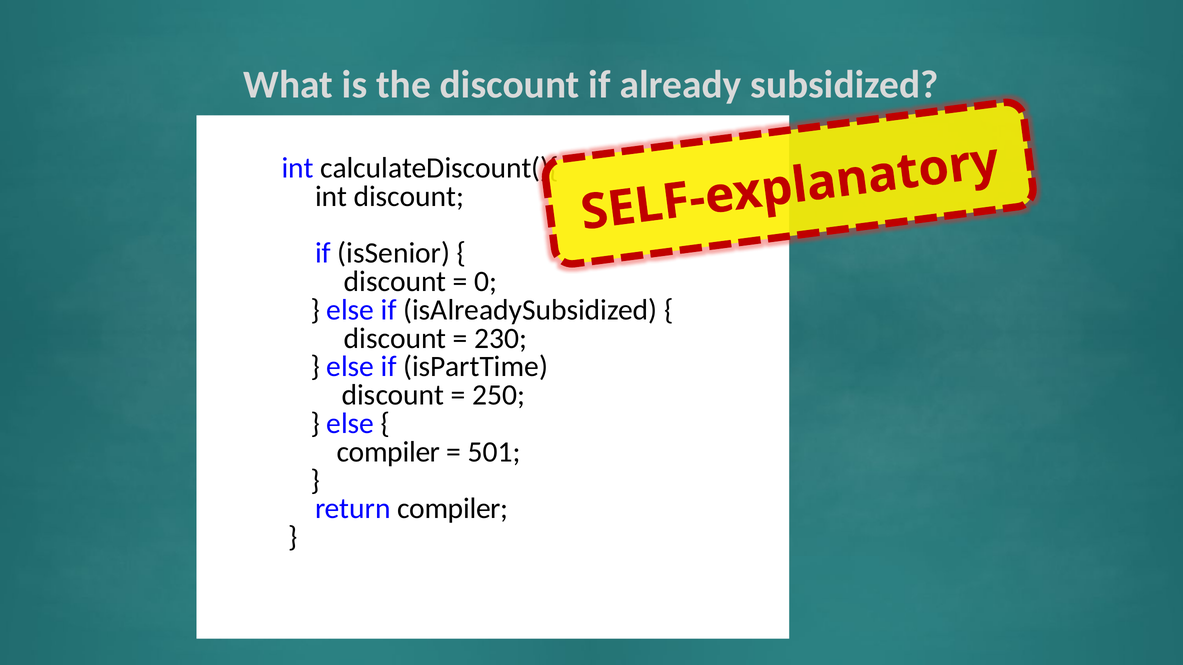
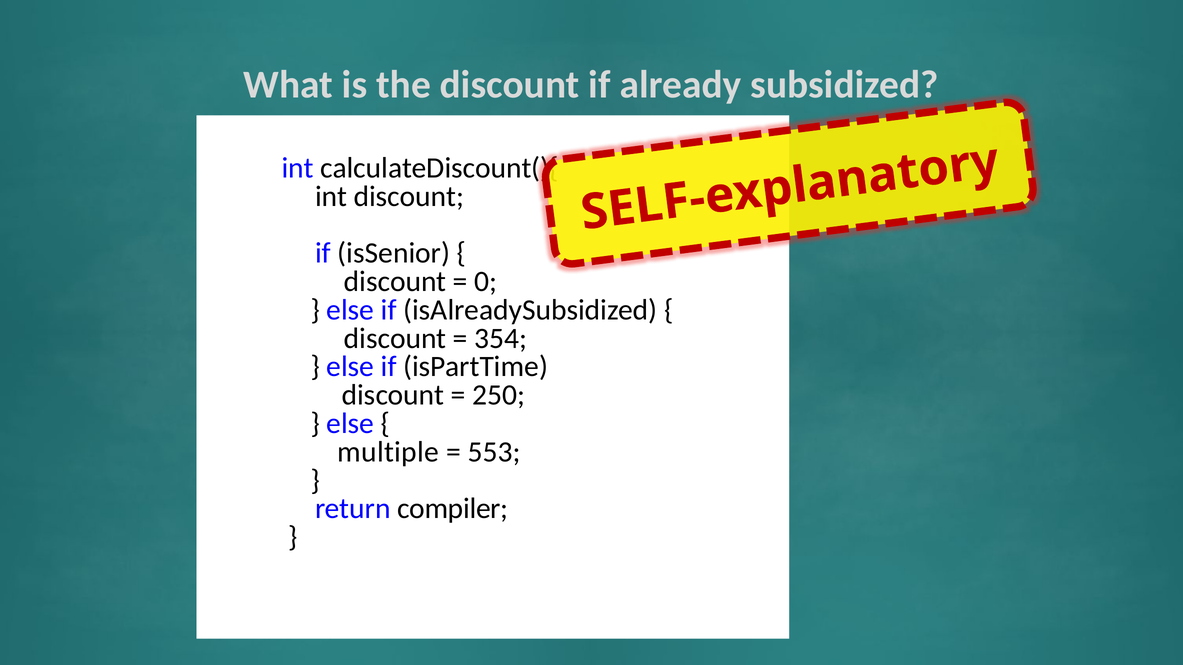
230: 230 -> 354
compiler at (388, 452): compiler -> multiple
501: 501 -> 553
